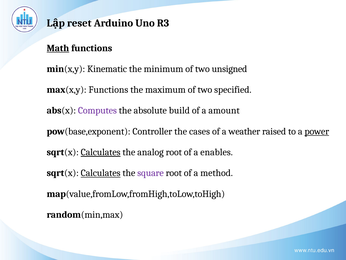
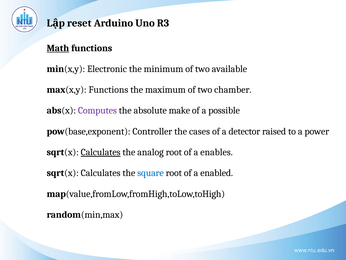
Kinematic: Kinematic -> Electronic
unsigned: unsigned -> available
specified: specified -> chamber
build: build -> make
amount: amount -> possible
weather: weather -> detector
power underline: present -> none
Calculates at (101, 173) underline: present -> none
square colour: purple -> blue
method: method -> enabled
